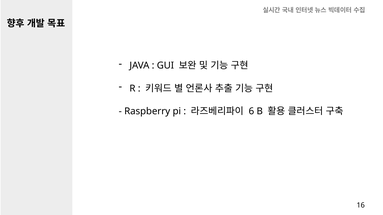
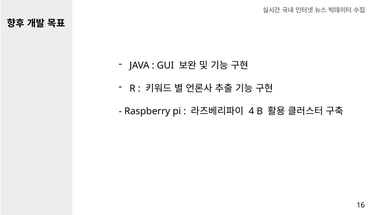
6: 6 -> 4
